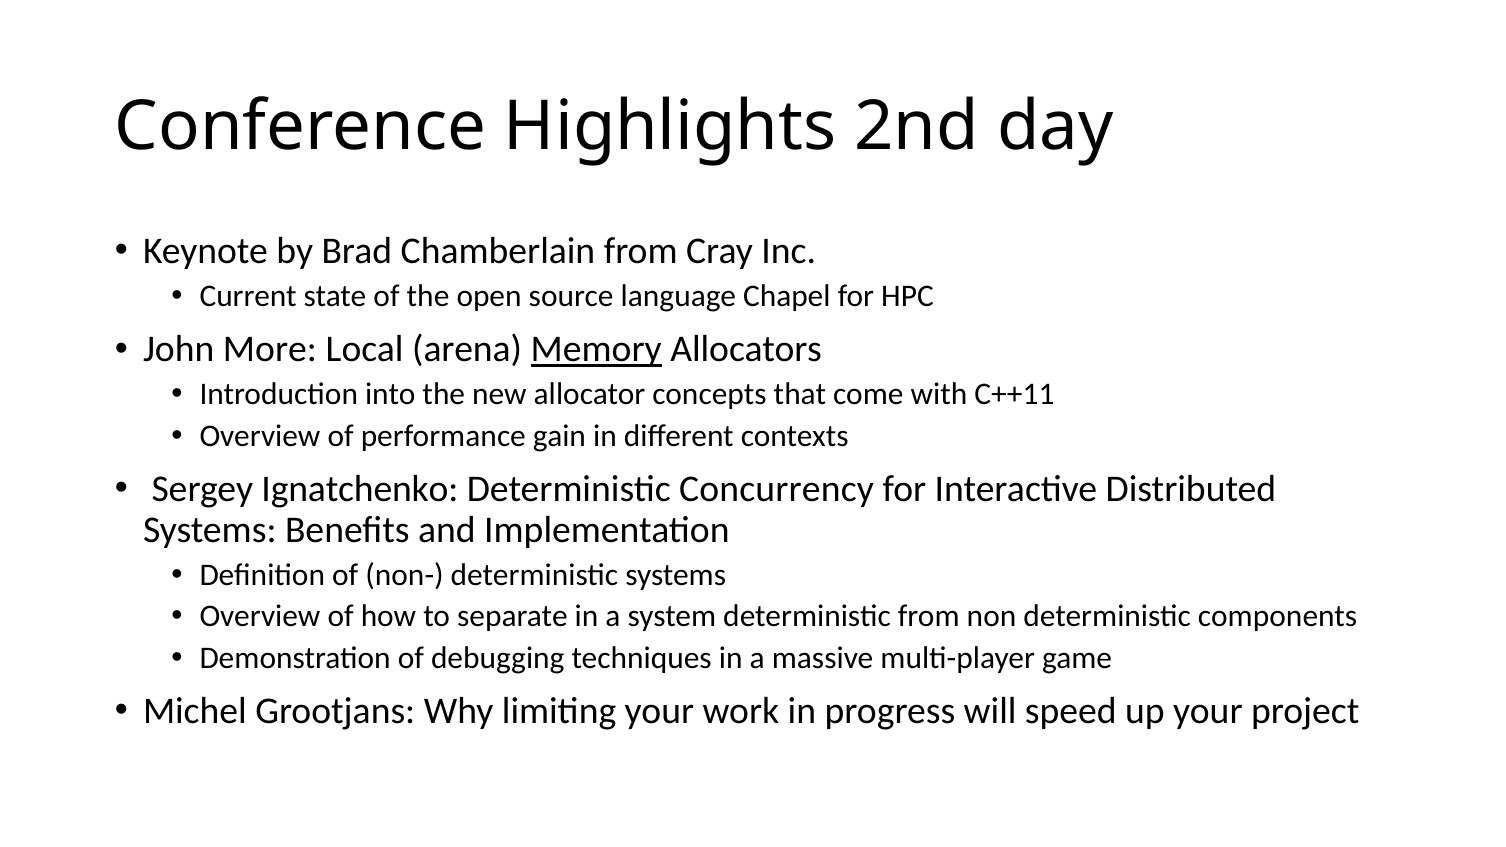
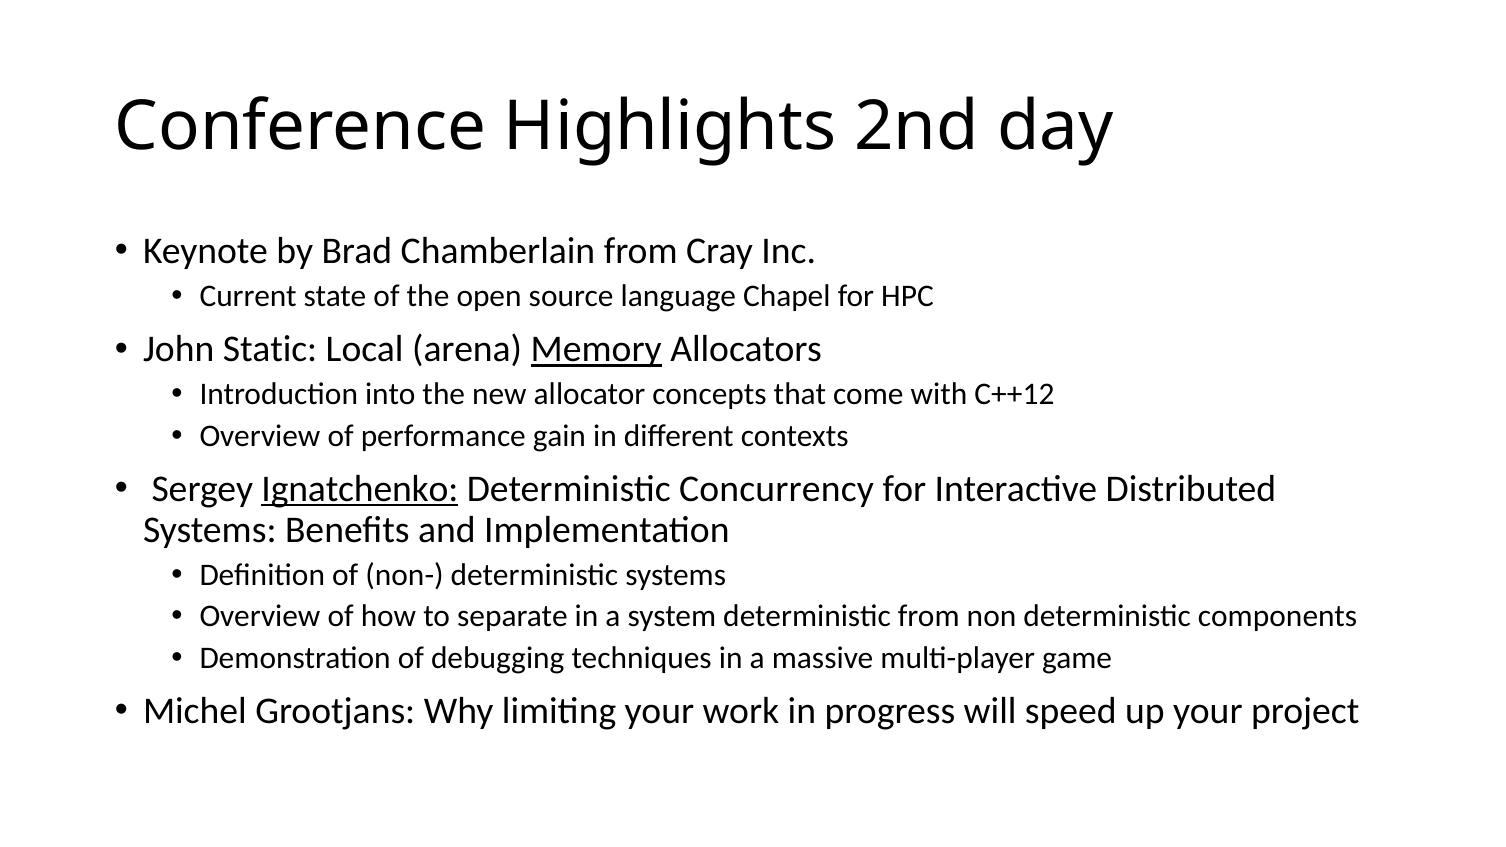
More: More -> Static
C++11: C++11 -> C++12
Ignatchenko underline: none -> present
